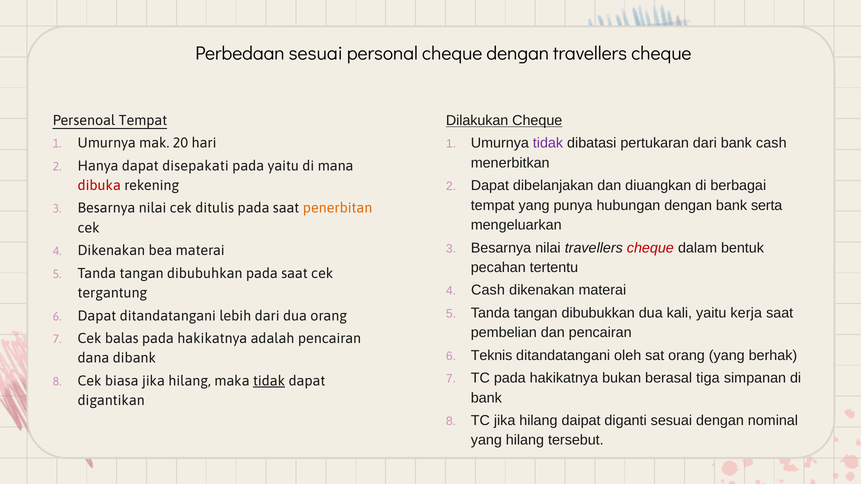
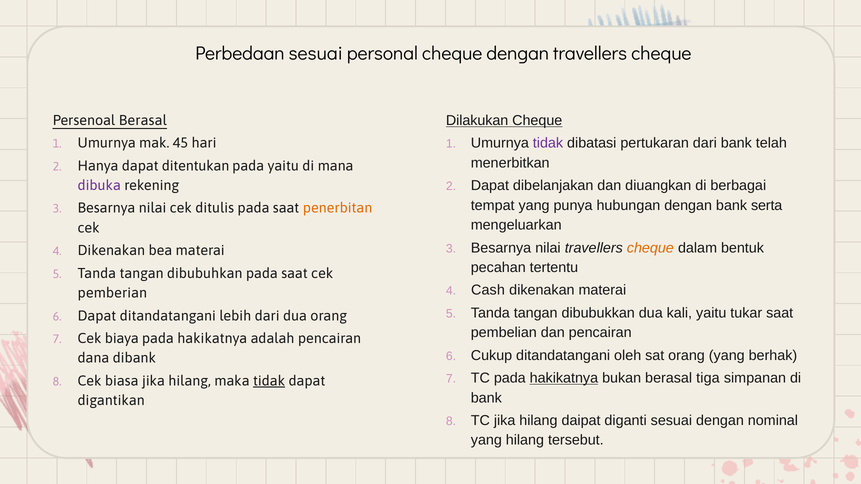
Persenoal Tempat: Tempat -> Berasal
bank cash: cash -> telah
20: 20 -> 45
disepakati: disepakati -> ditentukan
dibuka colour: red -> purple
cheque at (650, 248) colour: red -> orange
tergantung: tergantung -> pemberian
kerja: kerja -> tukar
balas: balas -> biaya
Teknis: Teknis -> Cukup
hakikatnya at (564, 378) underline: none -> present
